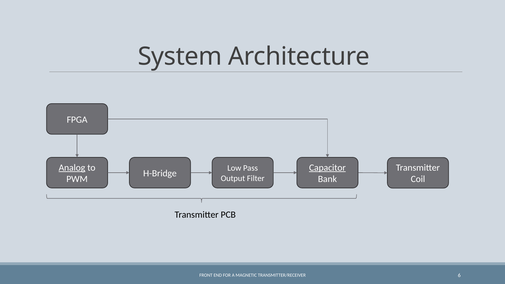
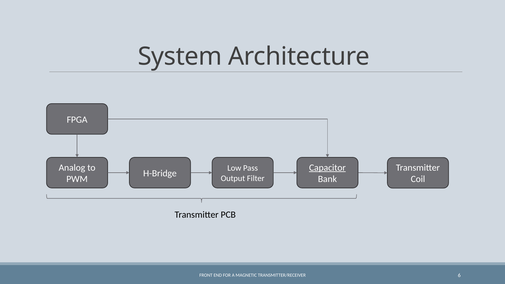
Analog underline: present -> none
